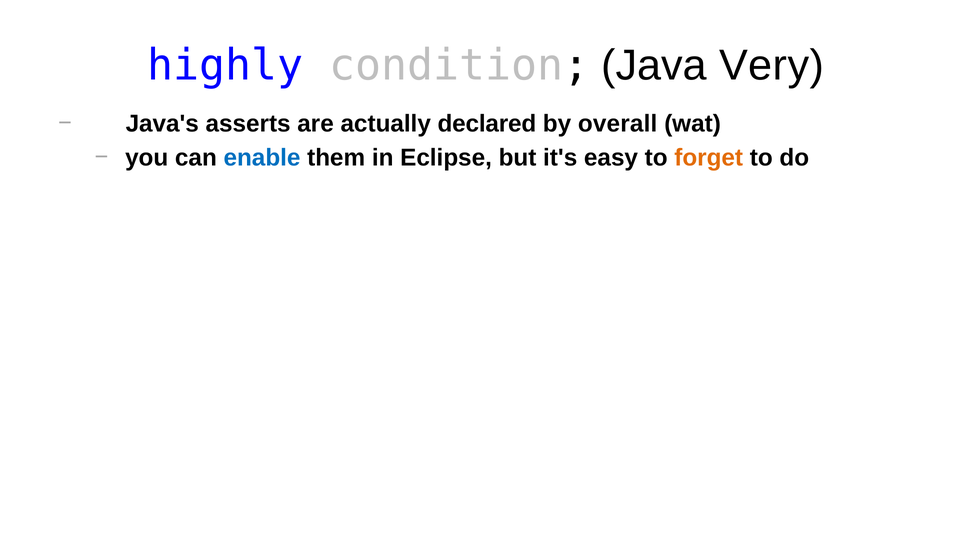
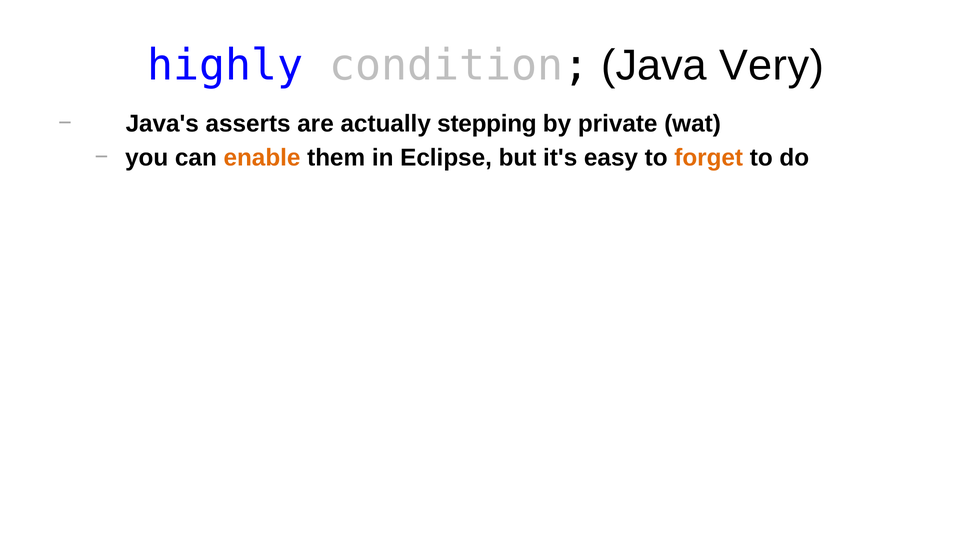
declared: declared -> stepping
overall: overall -> private
enable colour: blue -> orange
